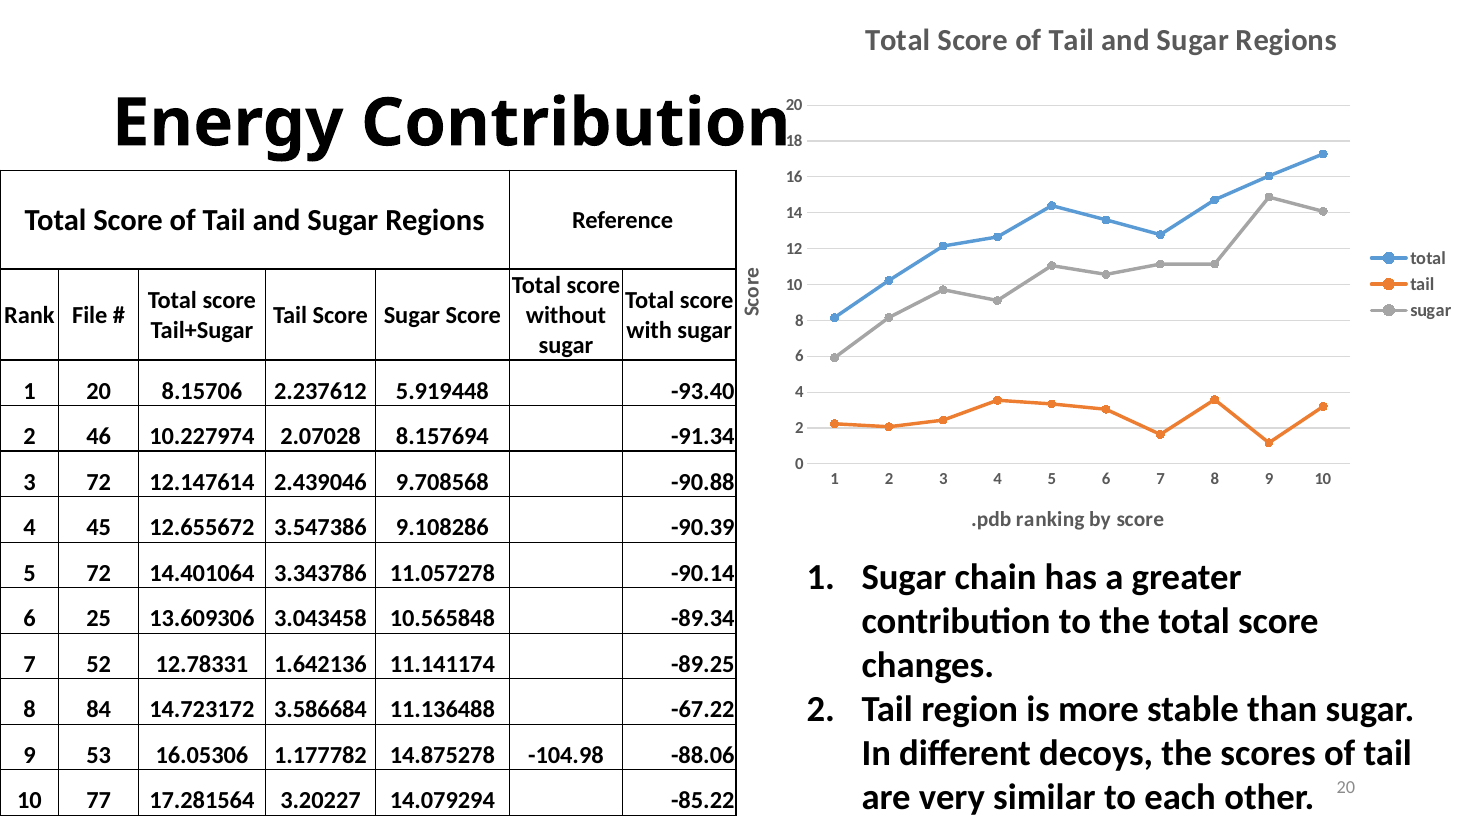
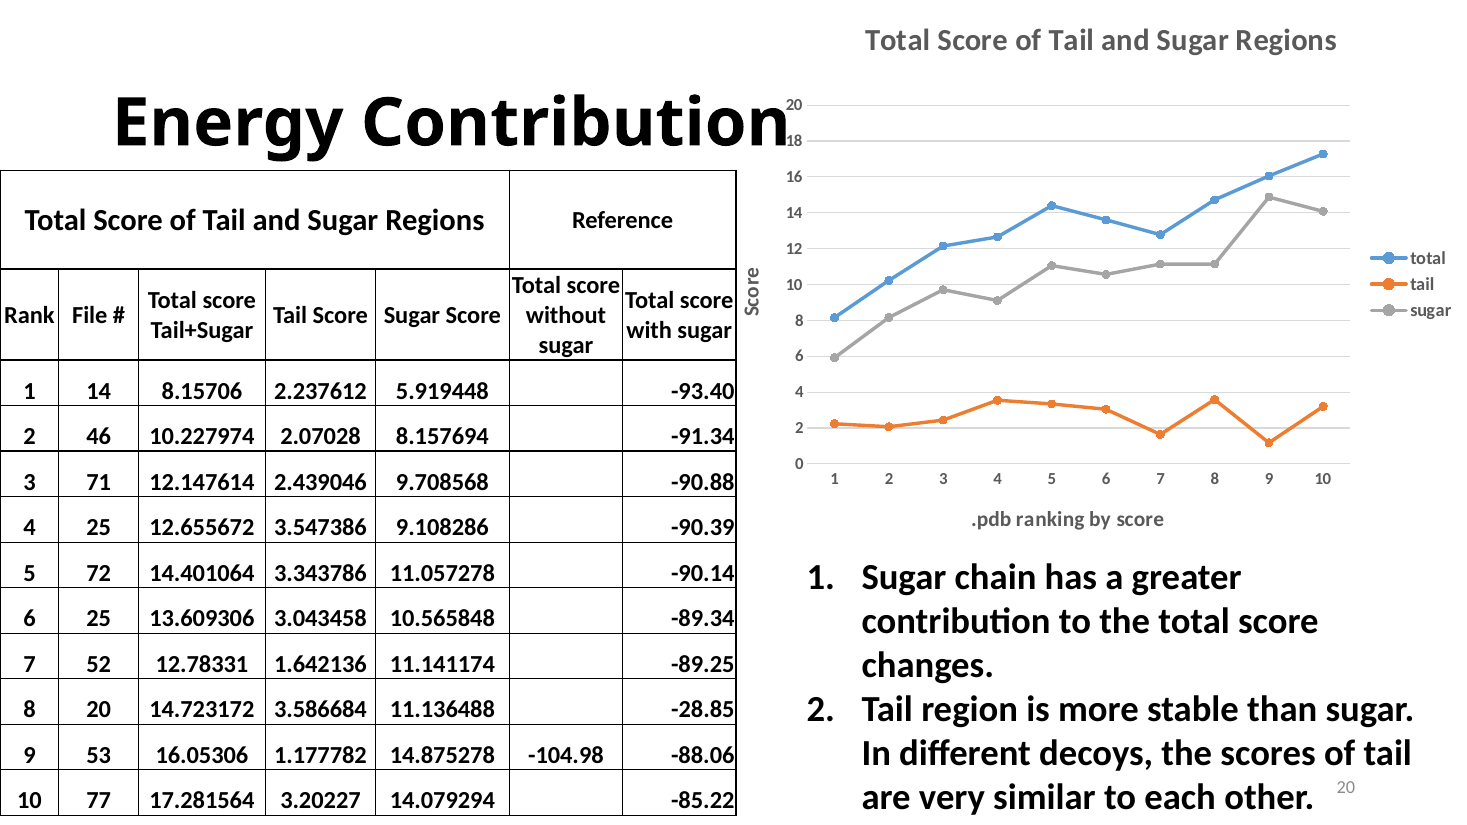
1 20: 20 -> 14
3 72: 72 -> 71
4 45: 45 -> 25
8 84: 84 -> 20
-67.22: -67.22 -> -28.85
